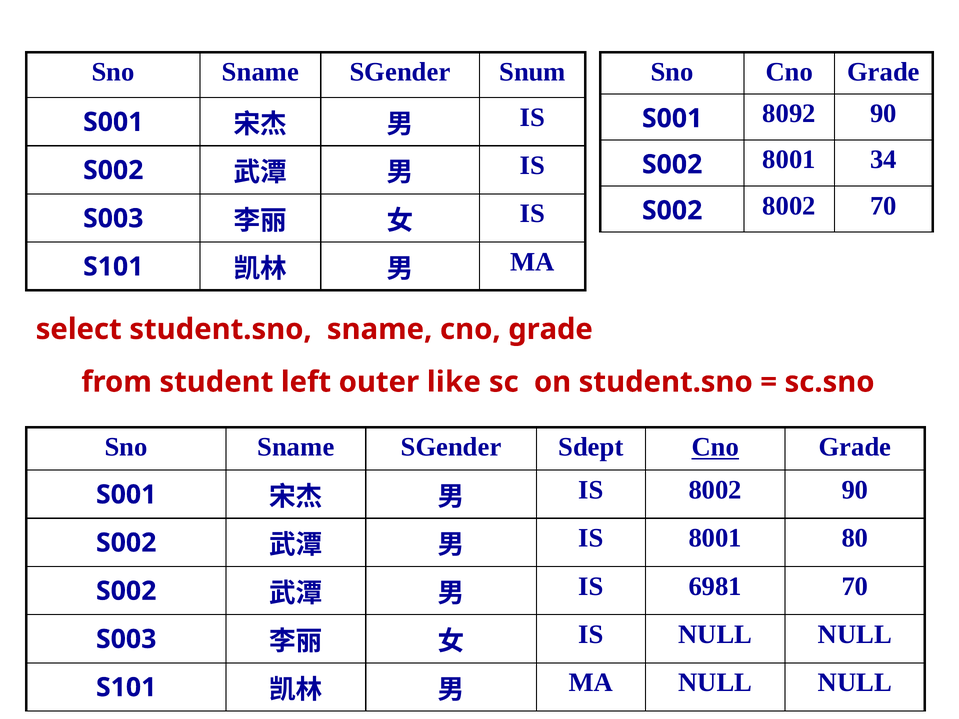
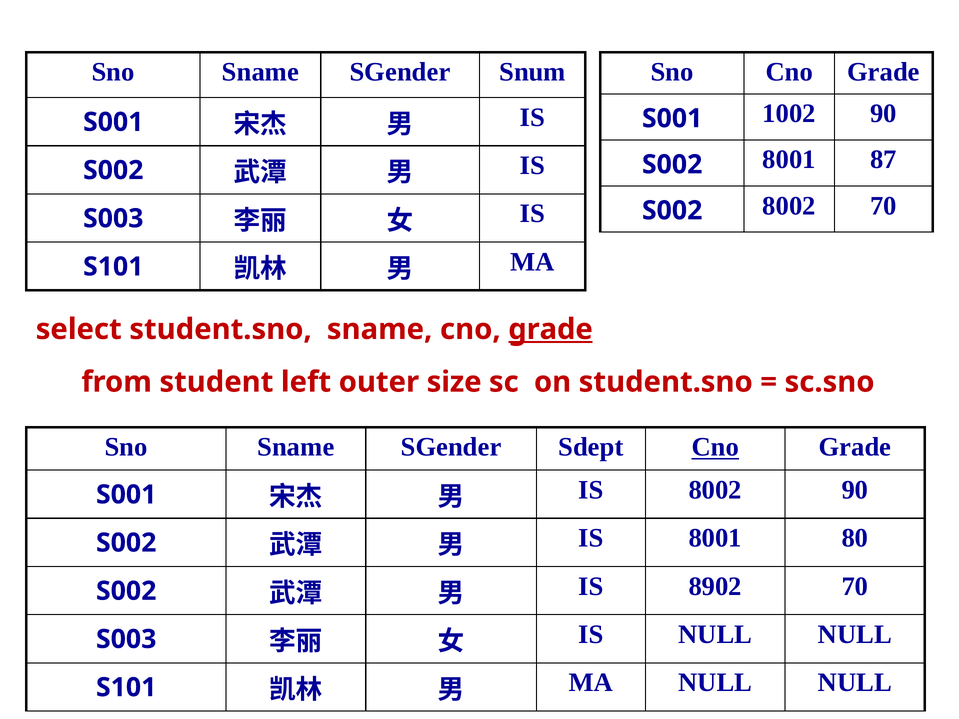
8092: 8092 -> 1002
34: 34 -> 87
grade at (551, 329) underline: none -> present
like: like -> size
6981: 6981 -> 8902
